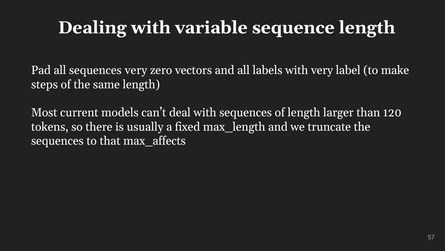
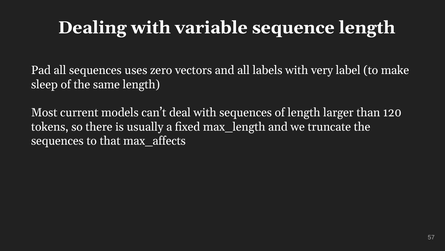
sequences very: very -> uses
steps: steps -> sleep
